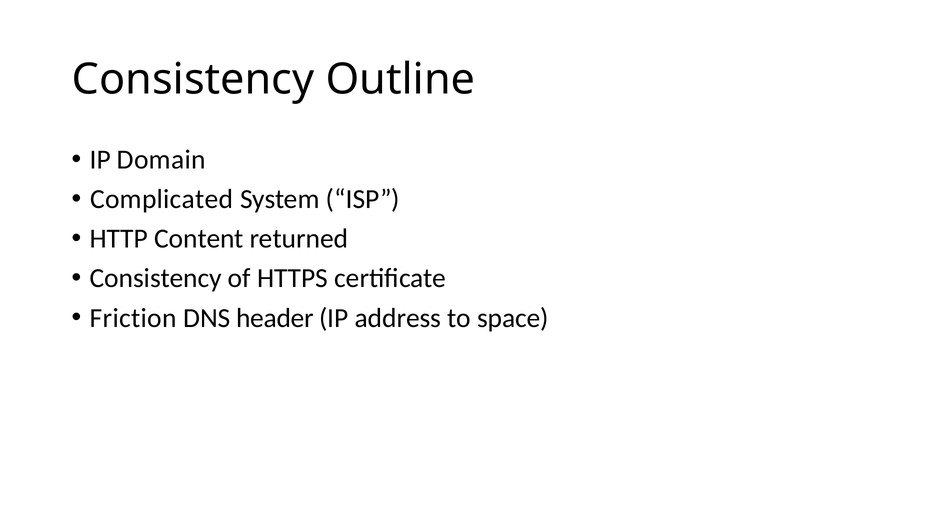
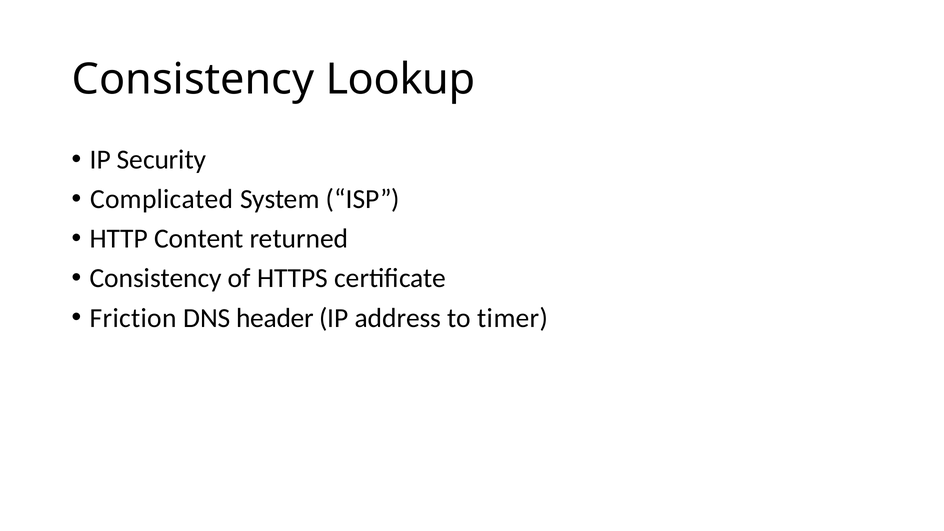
Outline: Outline -> Lookup
Domain: Domain -> Security
space: space -> timer
